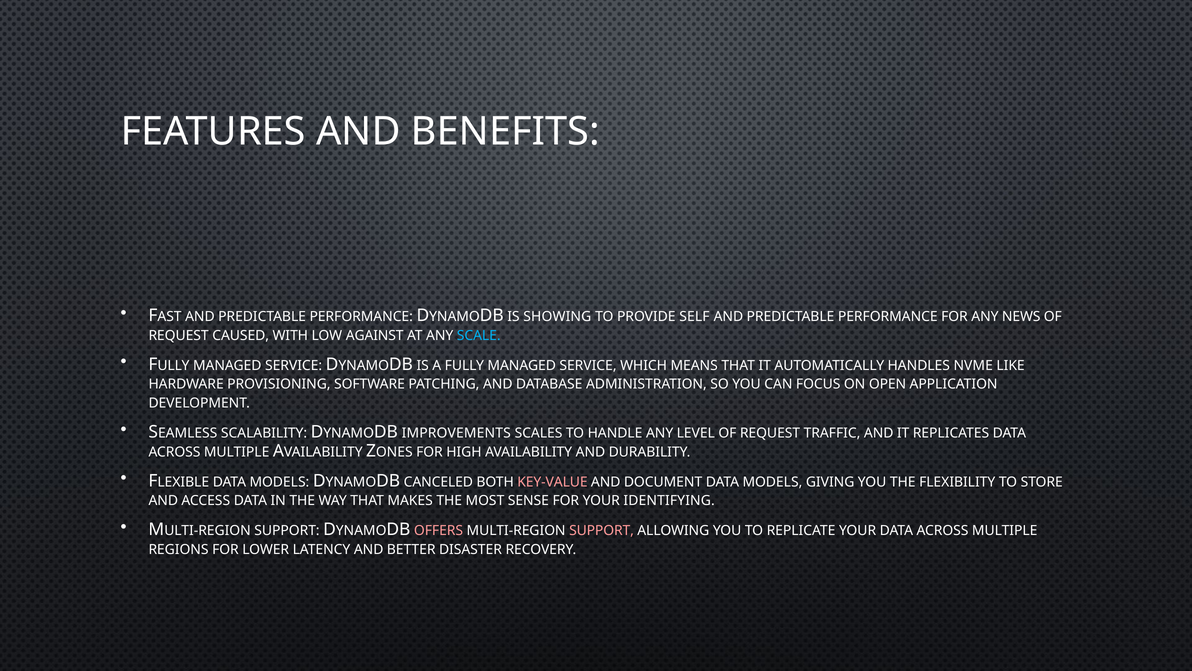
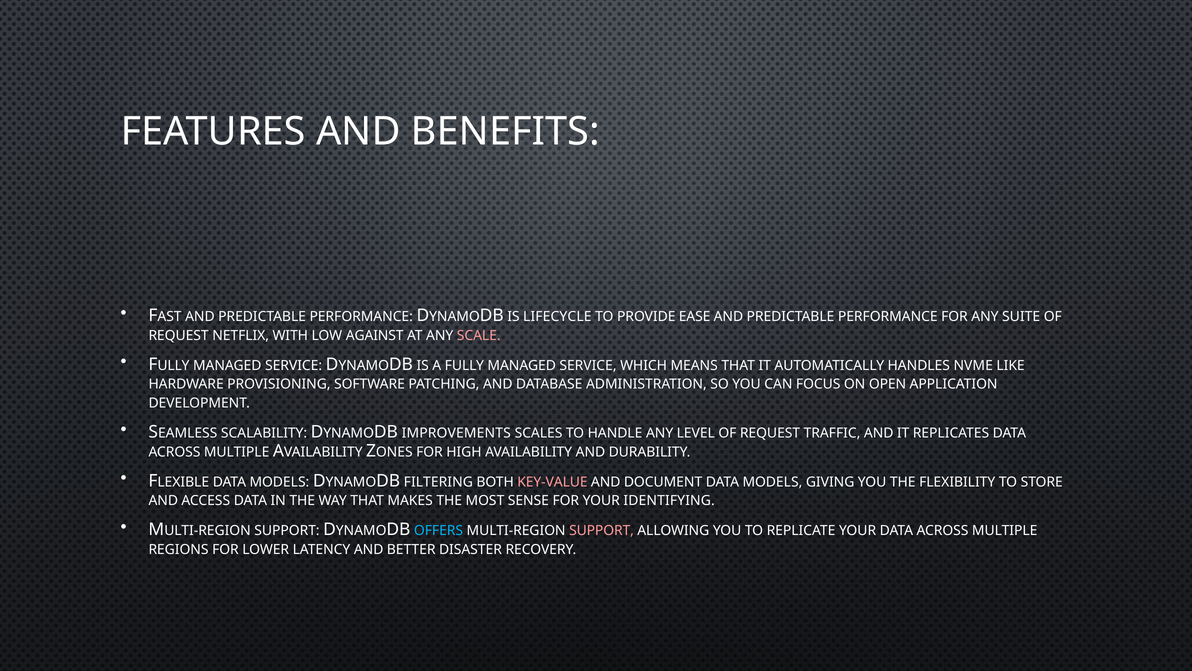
SHOWING: SHOWING -> LIFECYCLE
SELF: SELF -> EASE
NEWS: NEWS -> SUITE
CAUSED: CAUSED -> NETFLIX
SCALE colour: light blue -> pink
CANCELED: CANCELED -> FILTERING
OFFERS colour: pink -> light blue
